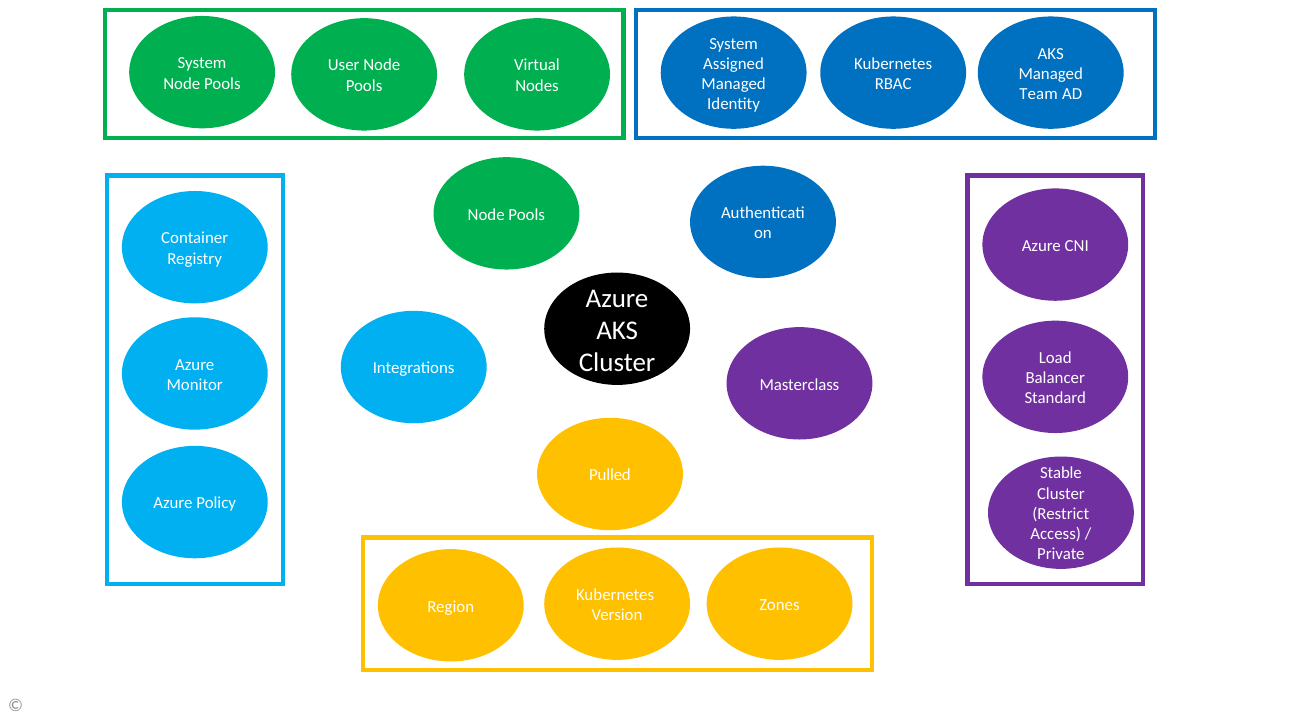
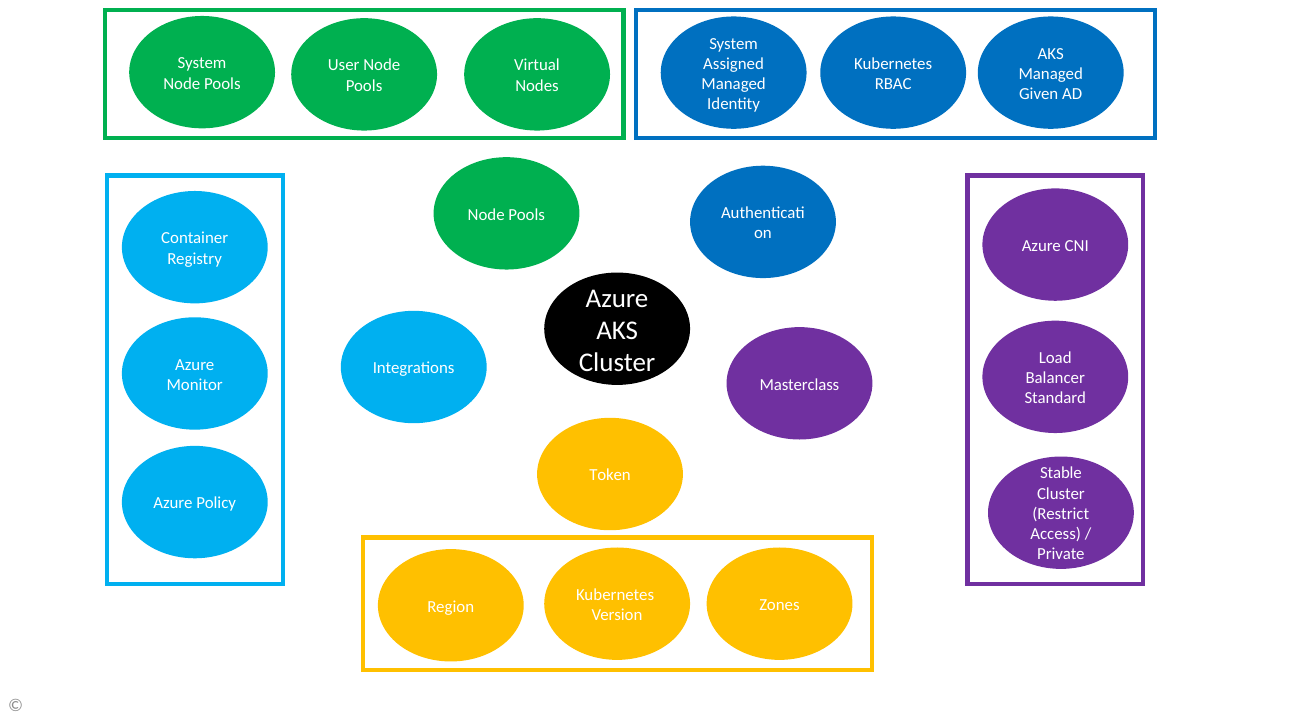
Team: Team -> Given
Pulled: Pulled -> Token
